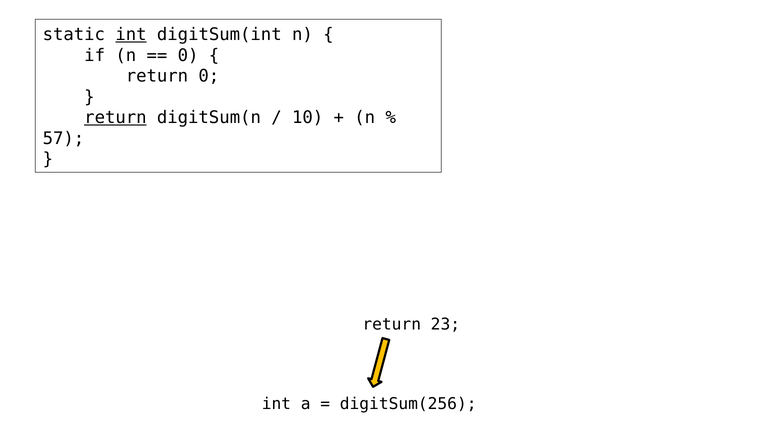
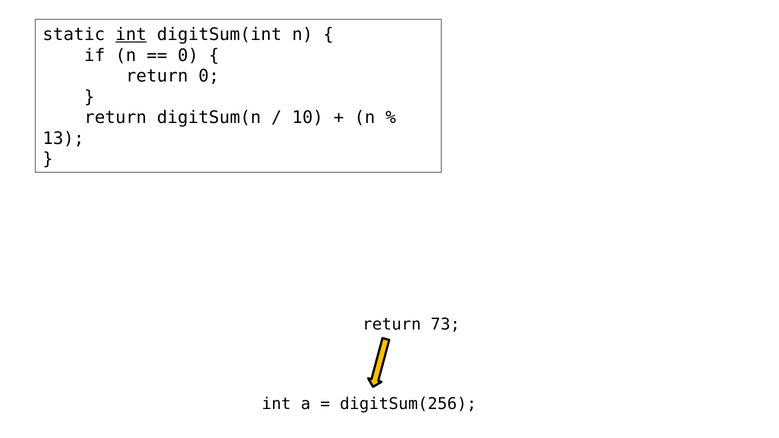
return at (115, 118) underline: present -> none
57: 57 -> 13
23: 23 -> 73
